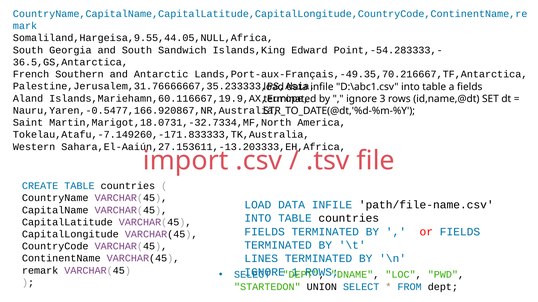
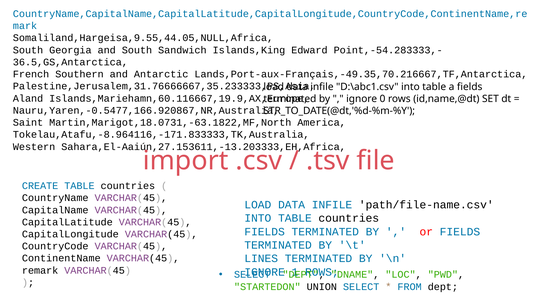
3: 3 -> 0
Martin,Marigot,18.0731,-32.7334,MF,North: Martin,Marigot,18.0731,-32.7334,MF,North -> Martin,Marigot,18.0731,-63.1822,MF,North
Tokelau,Atafu,-7.149260,-171.833333,TK,Australia: Tokelau,Atafu,-7.149260,-171.833333,TK,Australia -> Tokelau,Atafu,-8.964116,-171.833333,TK,Australia
